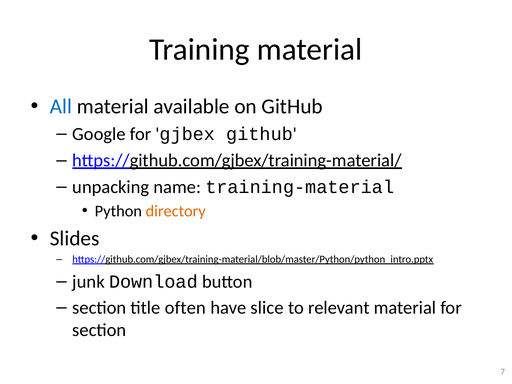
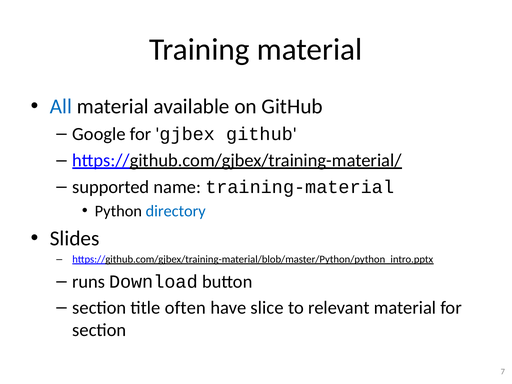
unpacking: unpacking -> supported
directory colour: orange -> blue
junk: junk -> runs
